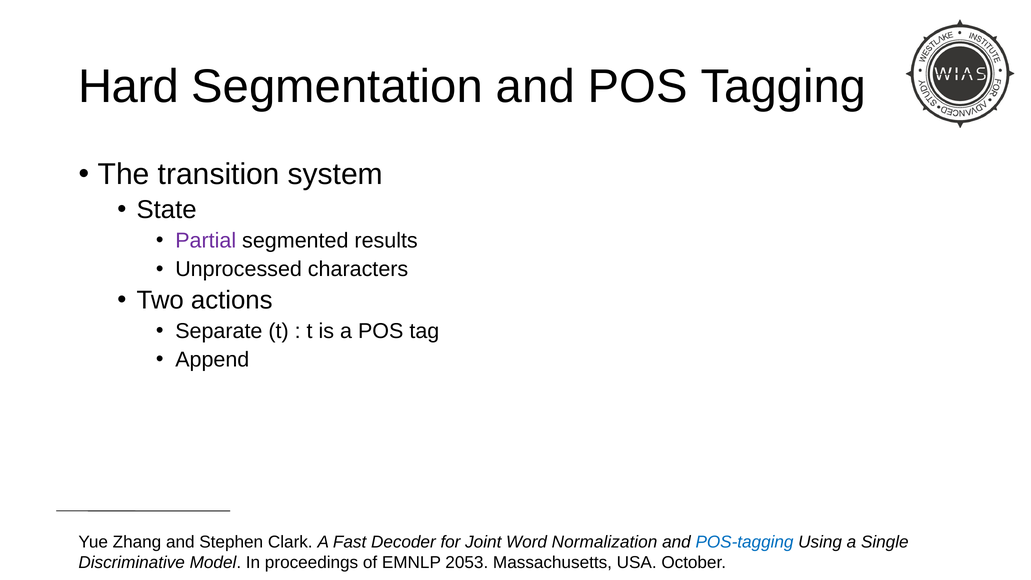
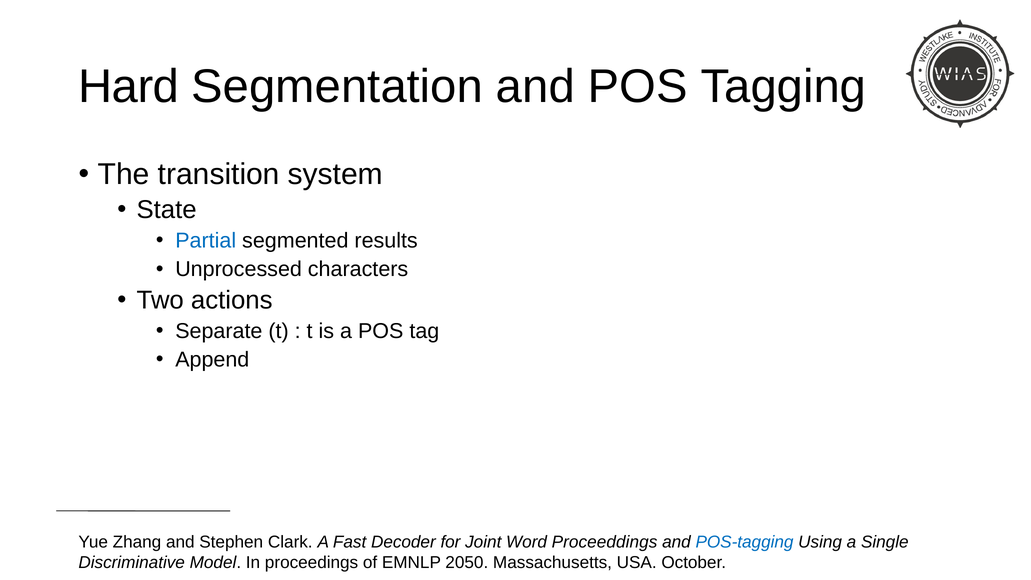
Partial colour: purple -> blue
Normalization: Normalization -> Proceeddings
2053: 2053 -> 2050
